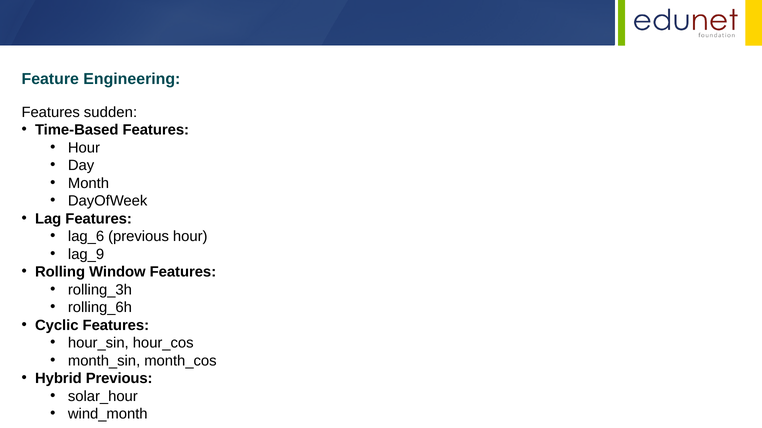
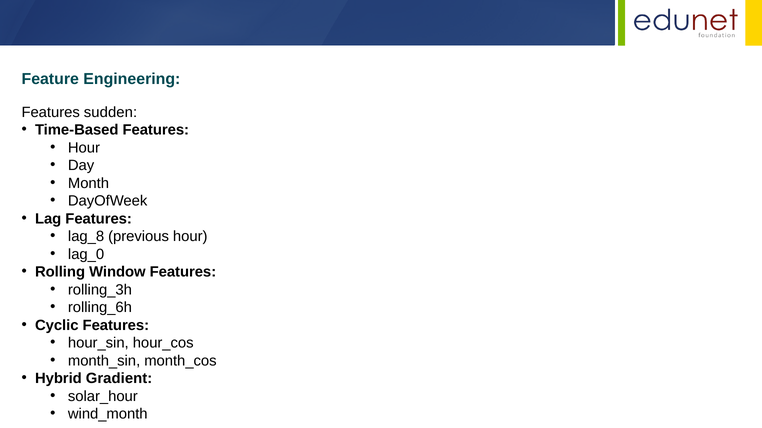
lag_6: lag_6 -> lag_8
lag_9: lag_9 -> lag_0
Hybrid Previous: Previous -> Gradient
